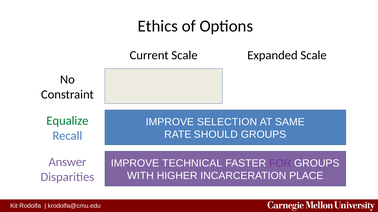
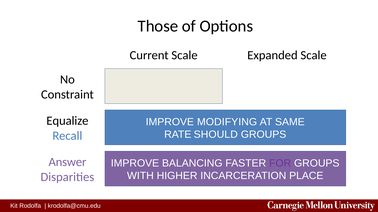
Ethics: Ethics -> Those
Equalize colour: green -> black
SELECTION: SELECTION -> MODIFYING
TECHNICAL: TECHNICAL -> BALANCING
